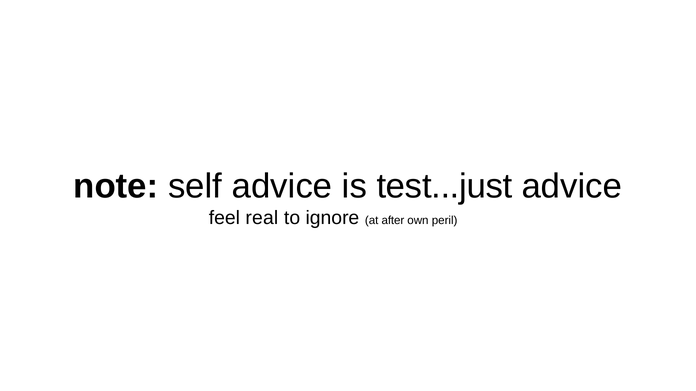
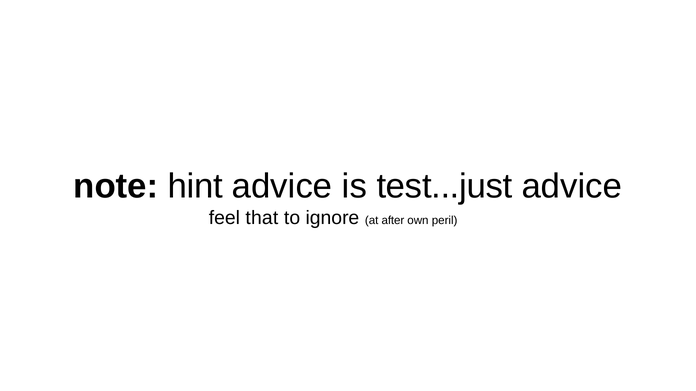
self: self -> hint
real: real -> that
